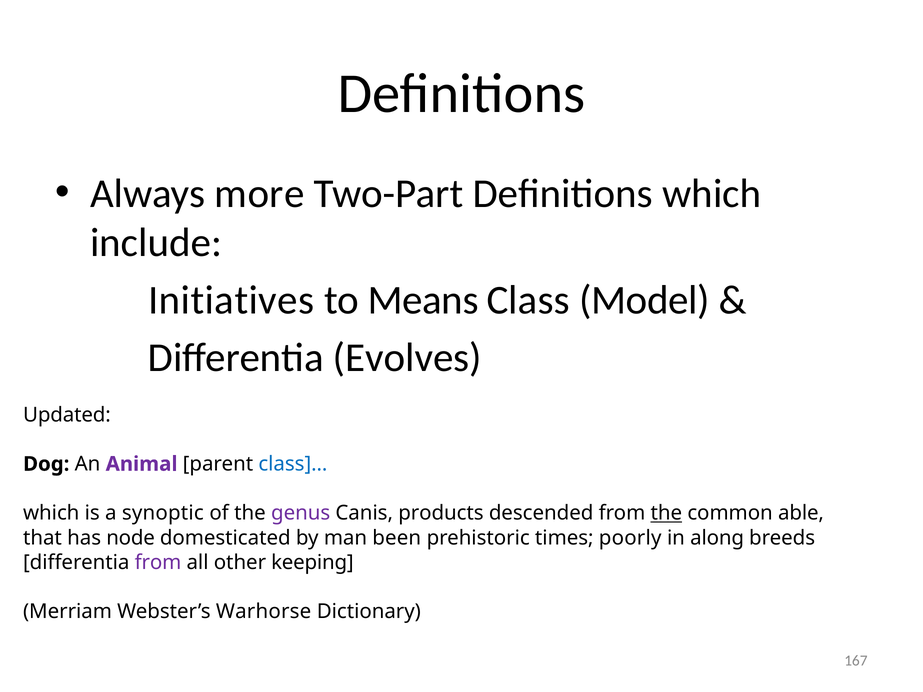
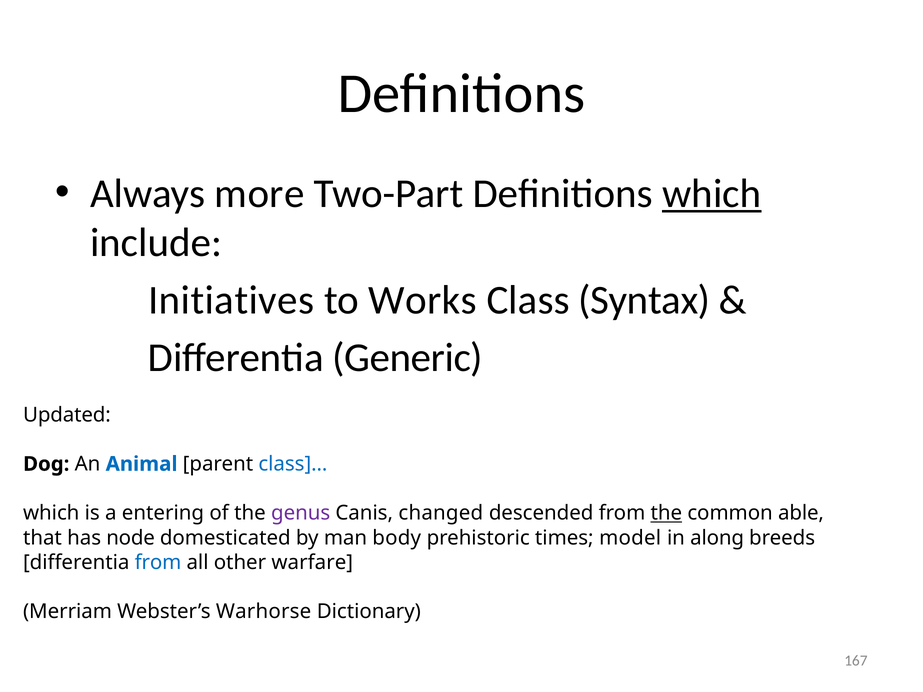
which at (712, 194) underline: none -> present
Means: Means -> Works
Model: Model -> Syntax
Evolves: Evolves -> Generic
Animal colour: purple -> blue
synoptic: synoptic -> entering
products: products -> changed
been: been -> body
poorly: poorly -> model
from at (158, 563) colour: purple -> blue
keeping: keeping -> warfare
